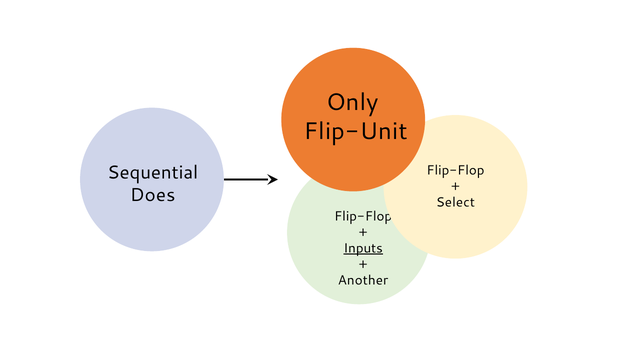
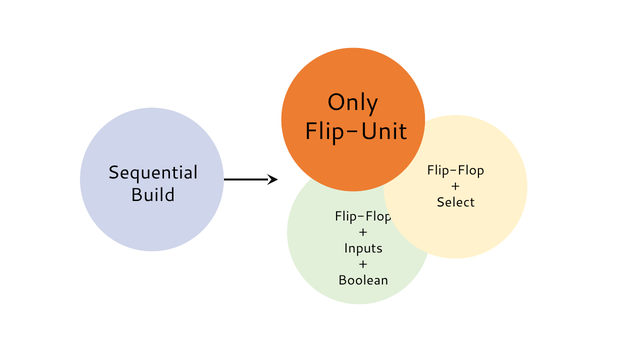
Does: Does -> Build
Inputs underline: present -> none
Another: Another -> Boolean
